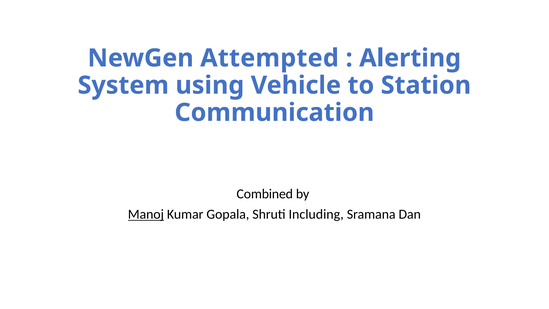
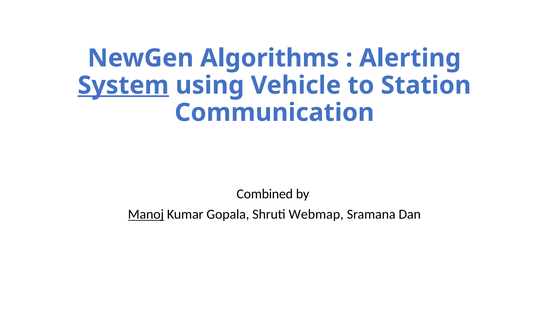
Attempted: Attempted -> Algorithms
System underline: none -> present
Including: Including -> Webmap
